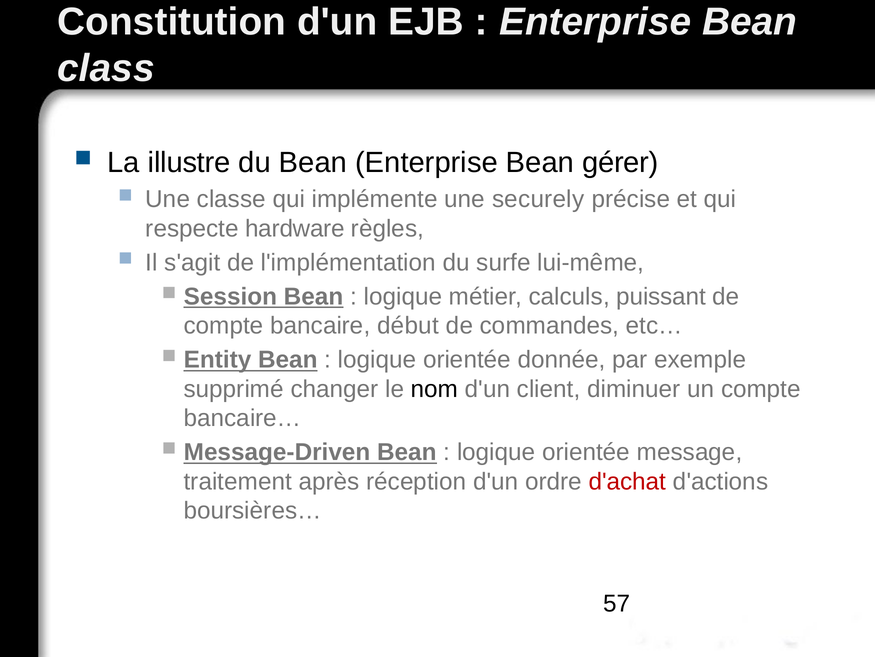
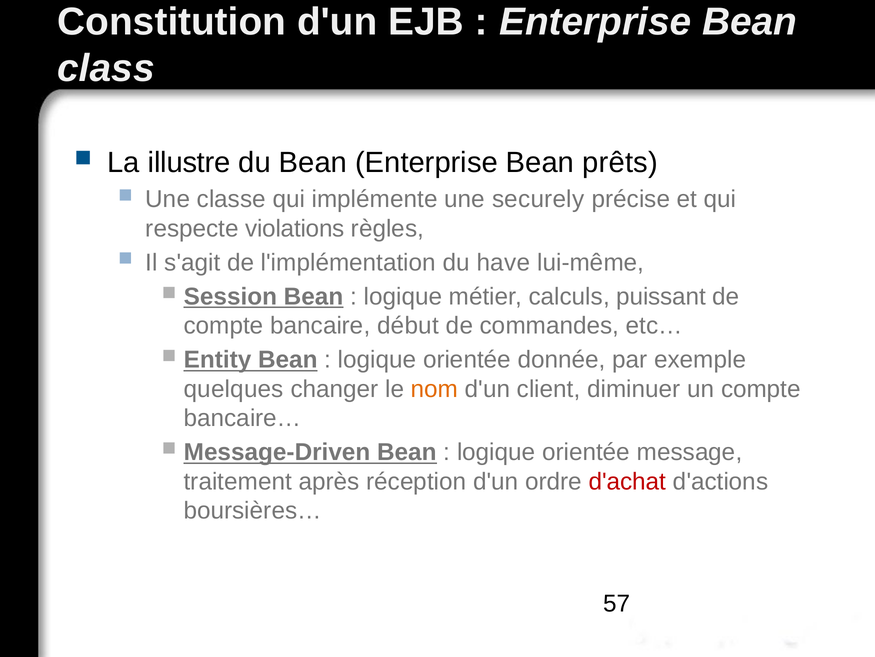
gérer: gérer -> prêts
hardware: hardware -> violations
surfe: surfe -> have
supprimé: supprimé -> quelques
nom colour: black -> orange
